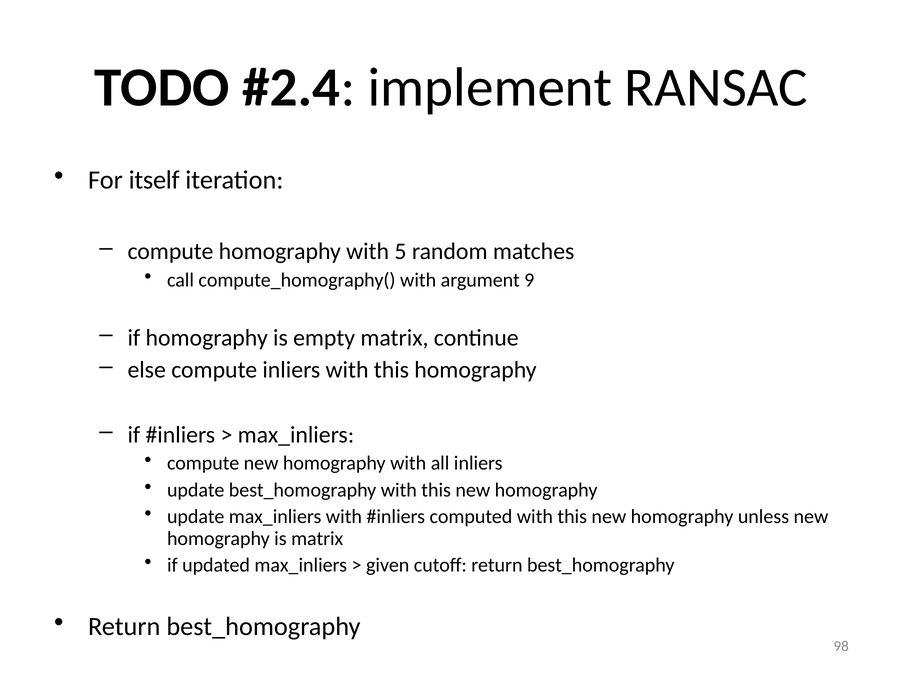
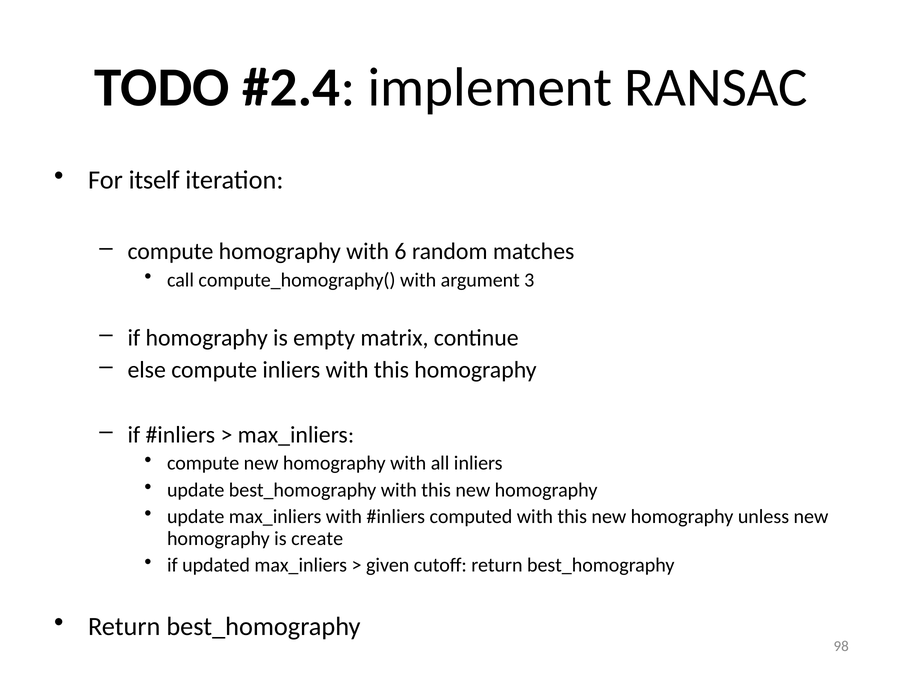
5: 5 -> 6
9: 9 -> 3
is matrix: matrix -> create
